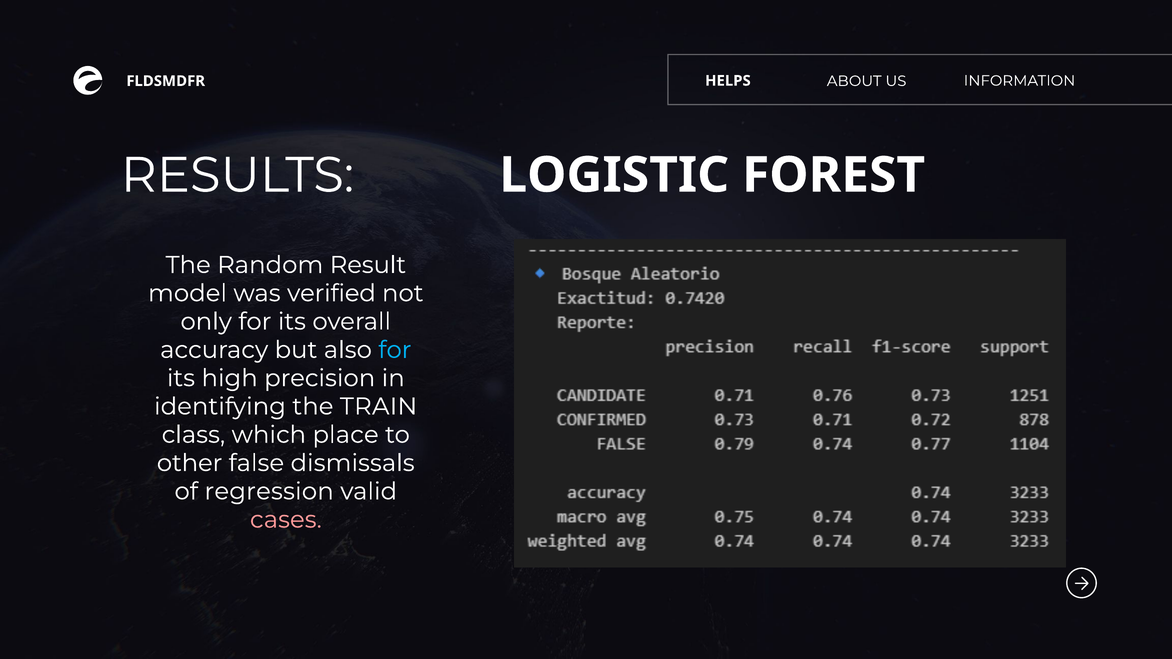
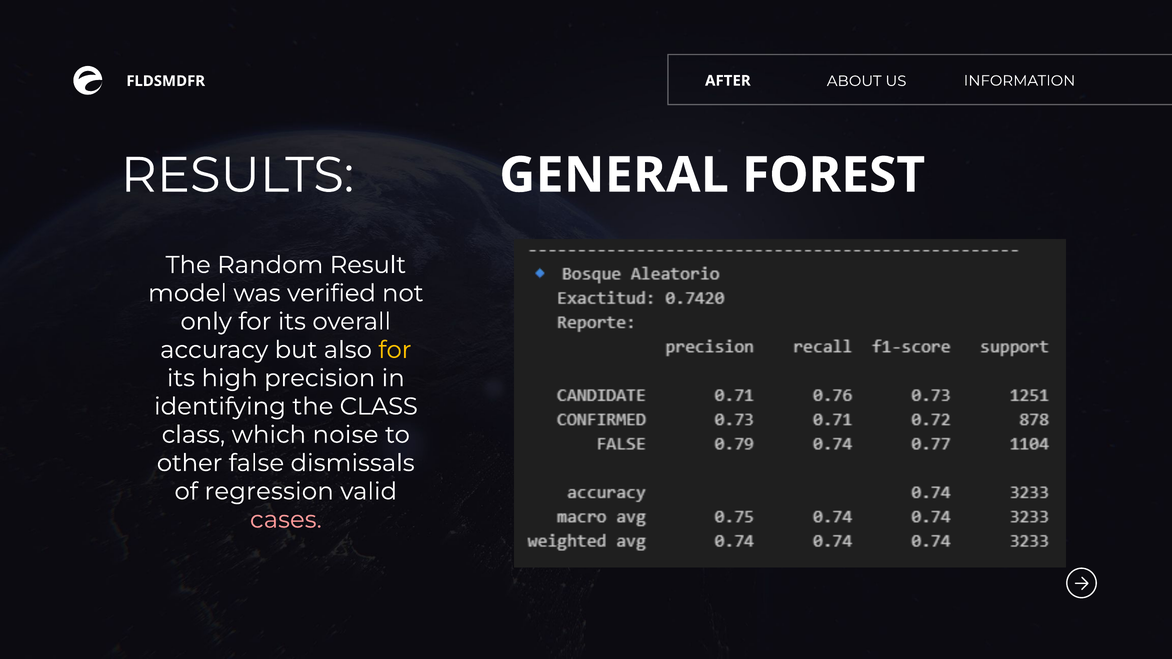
HELPS: HELPS -> AFTER
LOGISTIC: LOGISTIC -> GENERAL
for at (395, 350) colour: light blue -> yellow
the TRAIN: TRAIN -> CLASS
place: place -> noise
